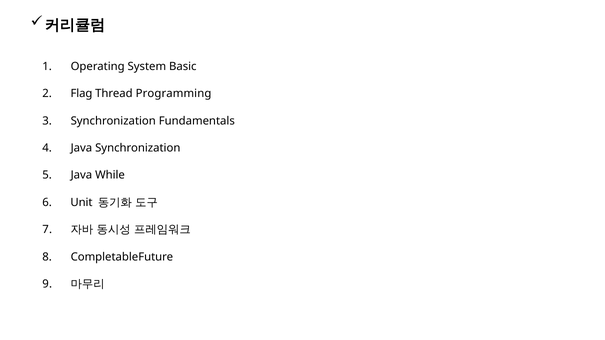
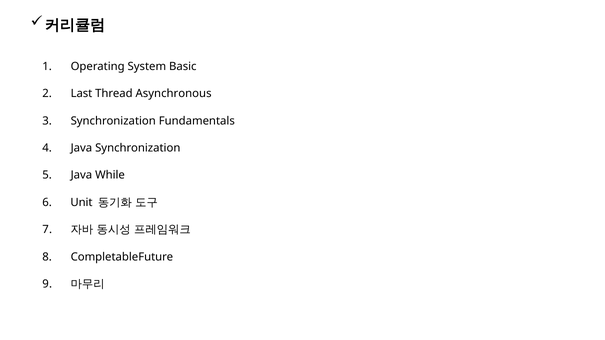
Flag: Flag -> Last
Programming: Programming -> Asynchronous
